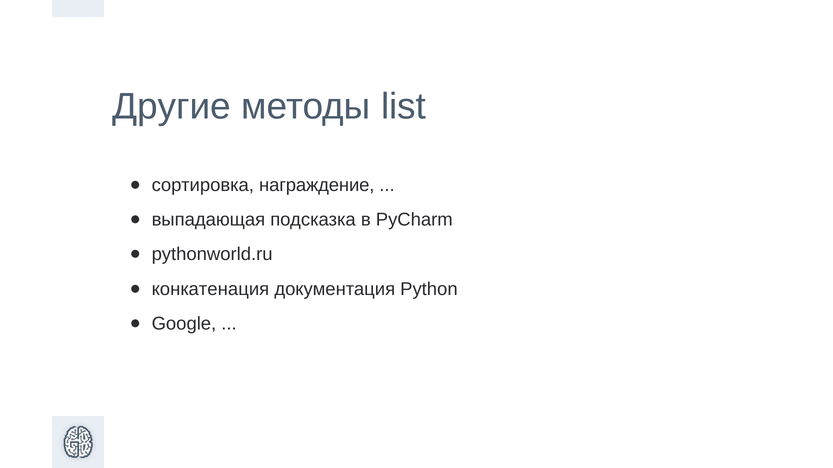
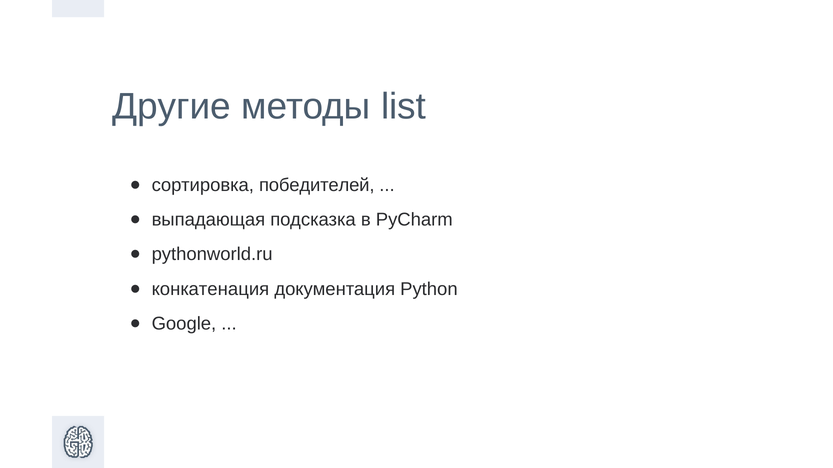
награждение: награждение -> победителей
